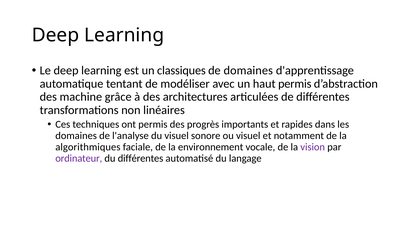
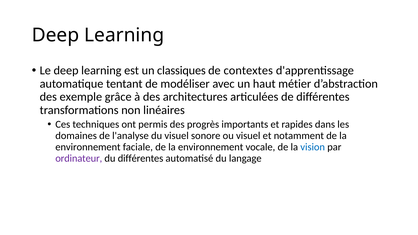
de domaines: domaines -> contextes
haut permis: permis -> métier
machine: machine -> exemple
algorithmiques at (88, 147): algorithmiques -> environnement
vision colour: purple -> blue
